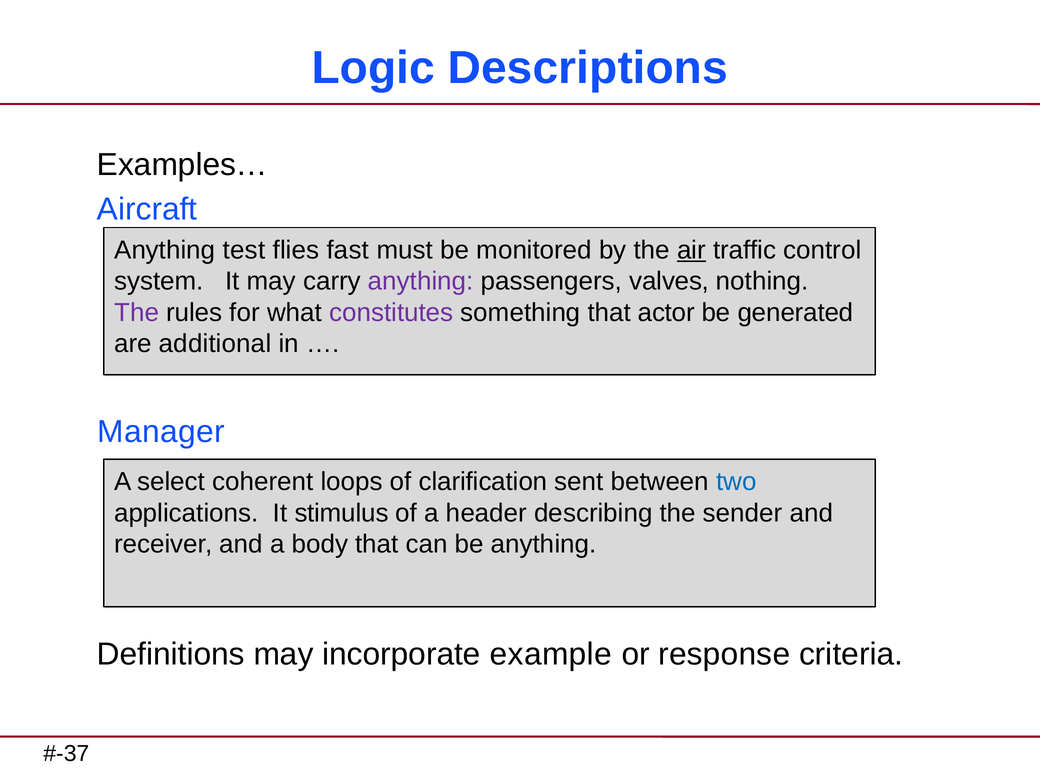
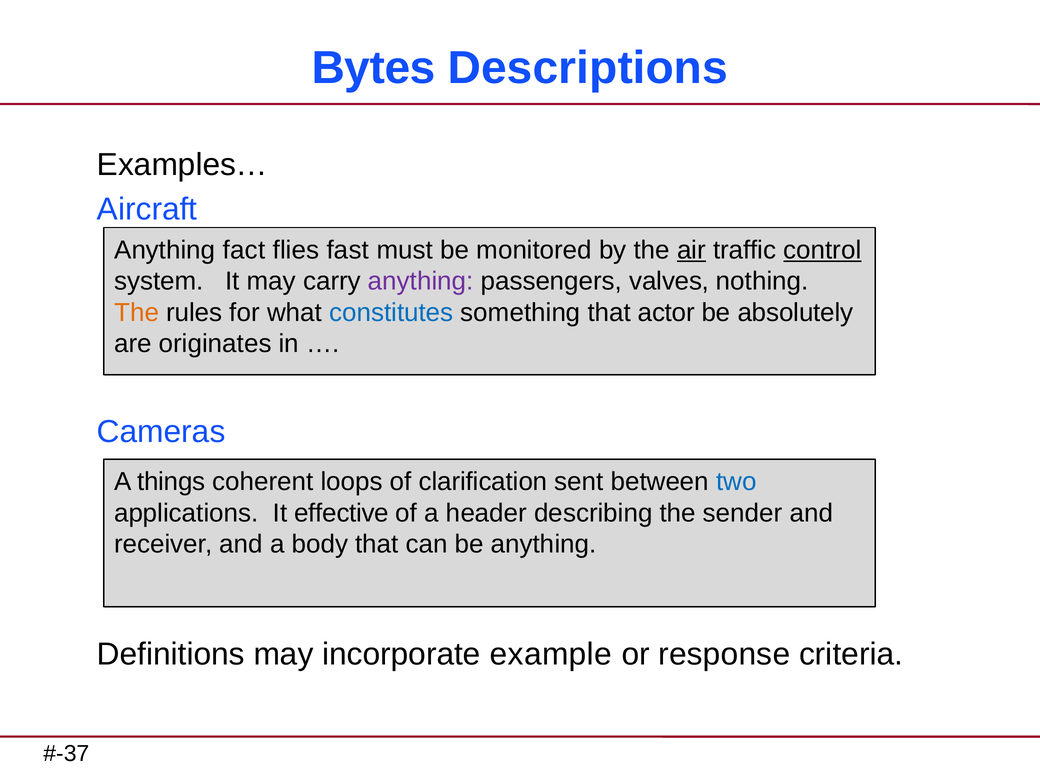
Logic: Logic -> Bytes
test: test -> fact
control underline: none -> present
The at (137, 312) colour: purple -> orange
constitutes colour: purple -> blue
generated: generated -> absolutely
additional: additional -> originates
Manager: Manager -> Cameras
select: select -> things
stimulus: stimulus -> effective
